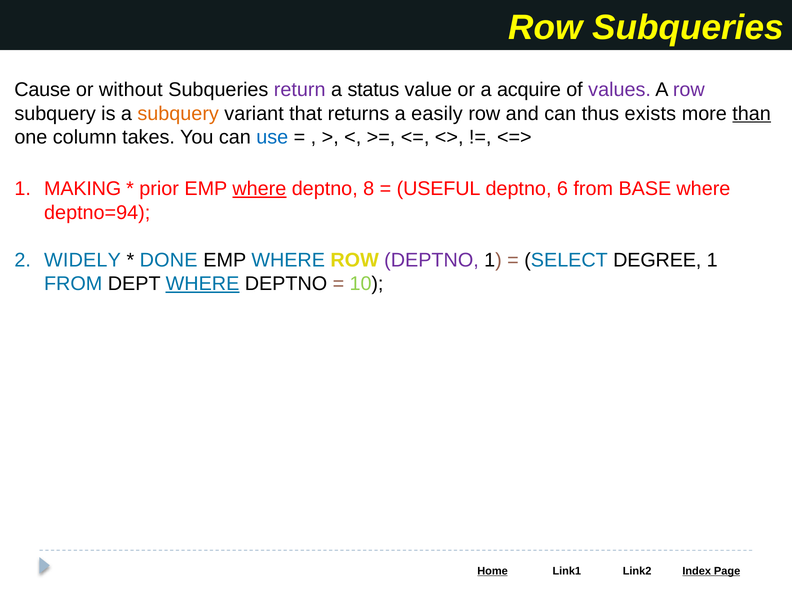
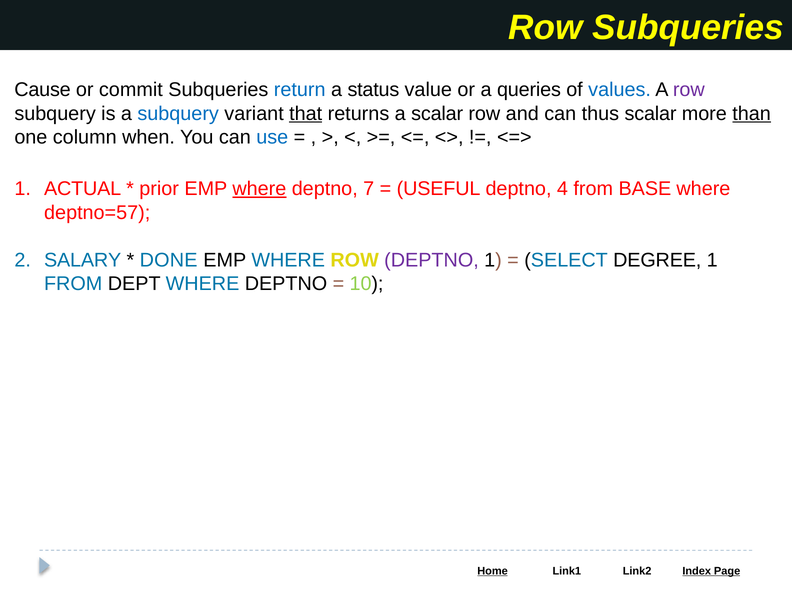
without: without -> commit
return colour: purple -> blue
acquire: acquire -> queries
values colour: purple -> blue
subquery at (178, 113) colour: orange -> blue
that underline: none -> present
a easily: easily -> scalar
thus exists: exists -> scalar
takes: takes -> when
MAKING: MAKING -> ACTUAL
8: 8 -> 7
6: 6 -> 4
deptno=94: deptno=94 -> deptno=57
WIDELY: WIDELY -> SALARY
WHERE at (203, 284) underline: present -> none
